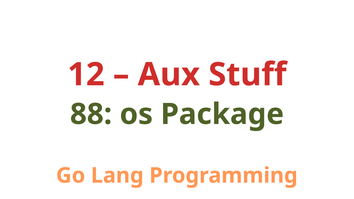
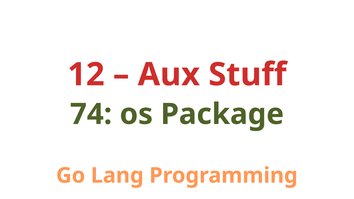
88: 88 -> 74
